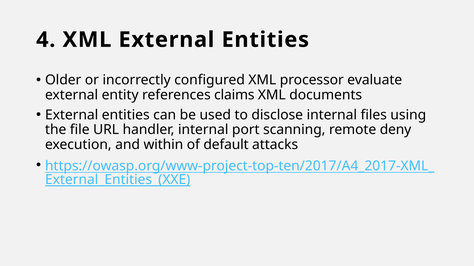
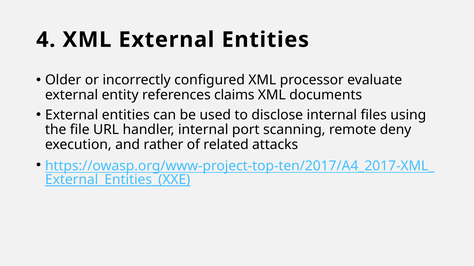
within: within -> rather
default: default -> related
